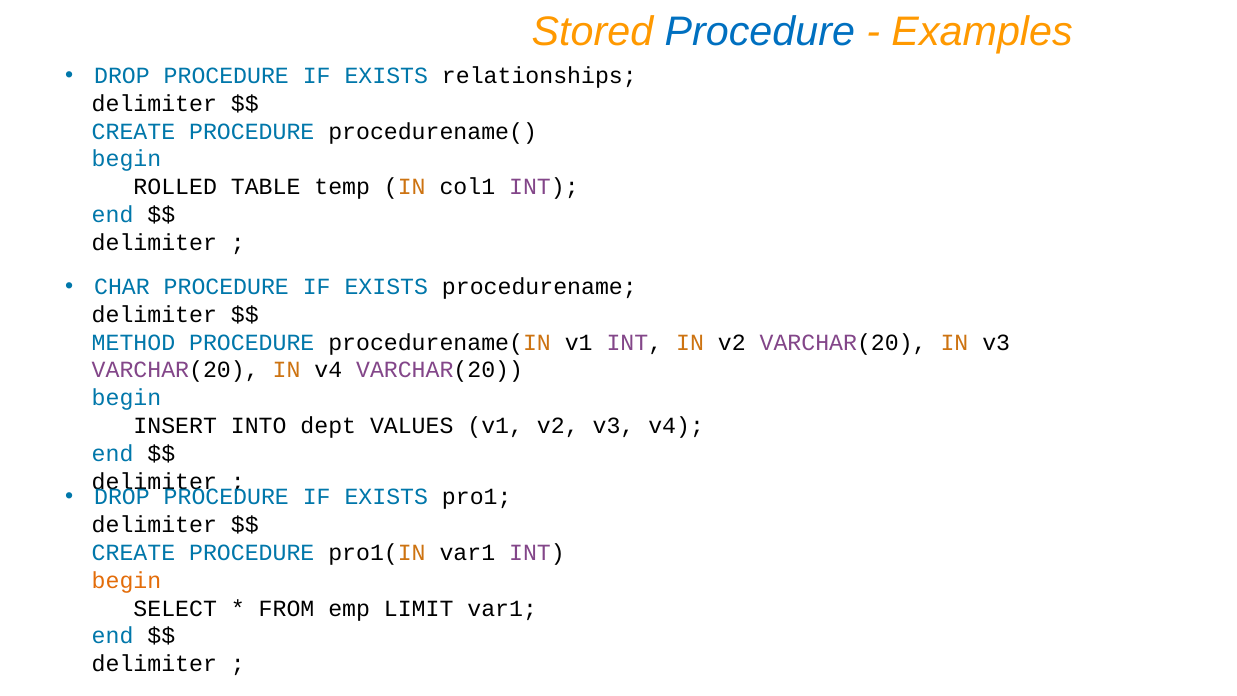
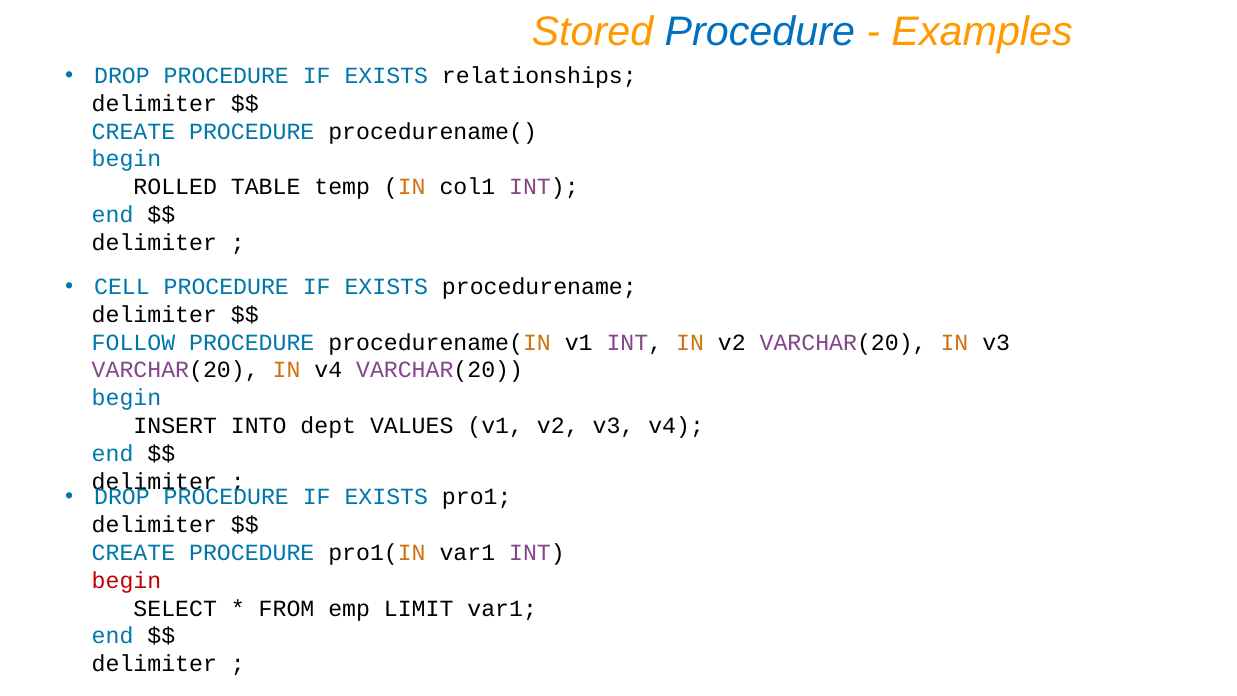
CHAR: CHAR -> CELL
METHOD: METHOD -> FOLLOW
begin at (126, 580) colour: orange -> red
